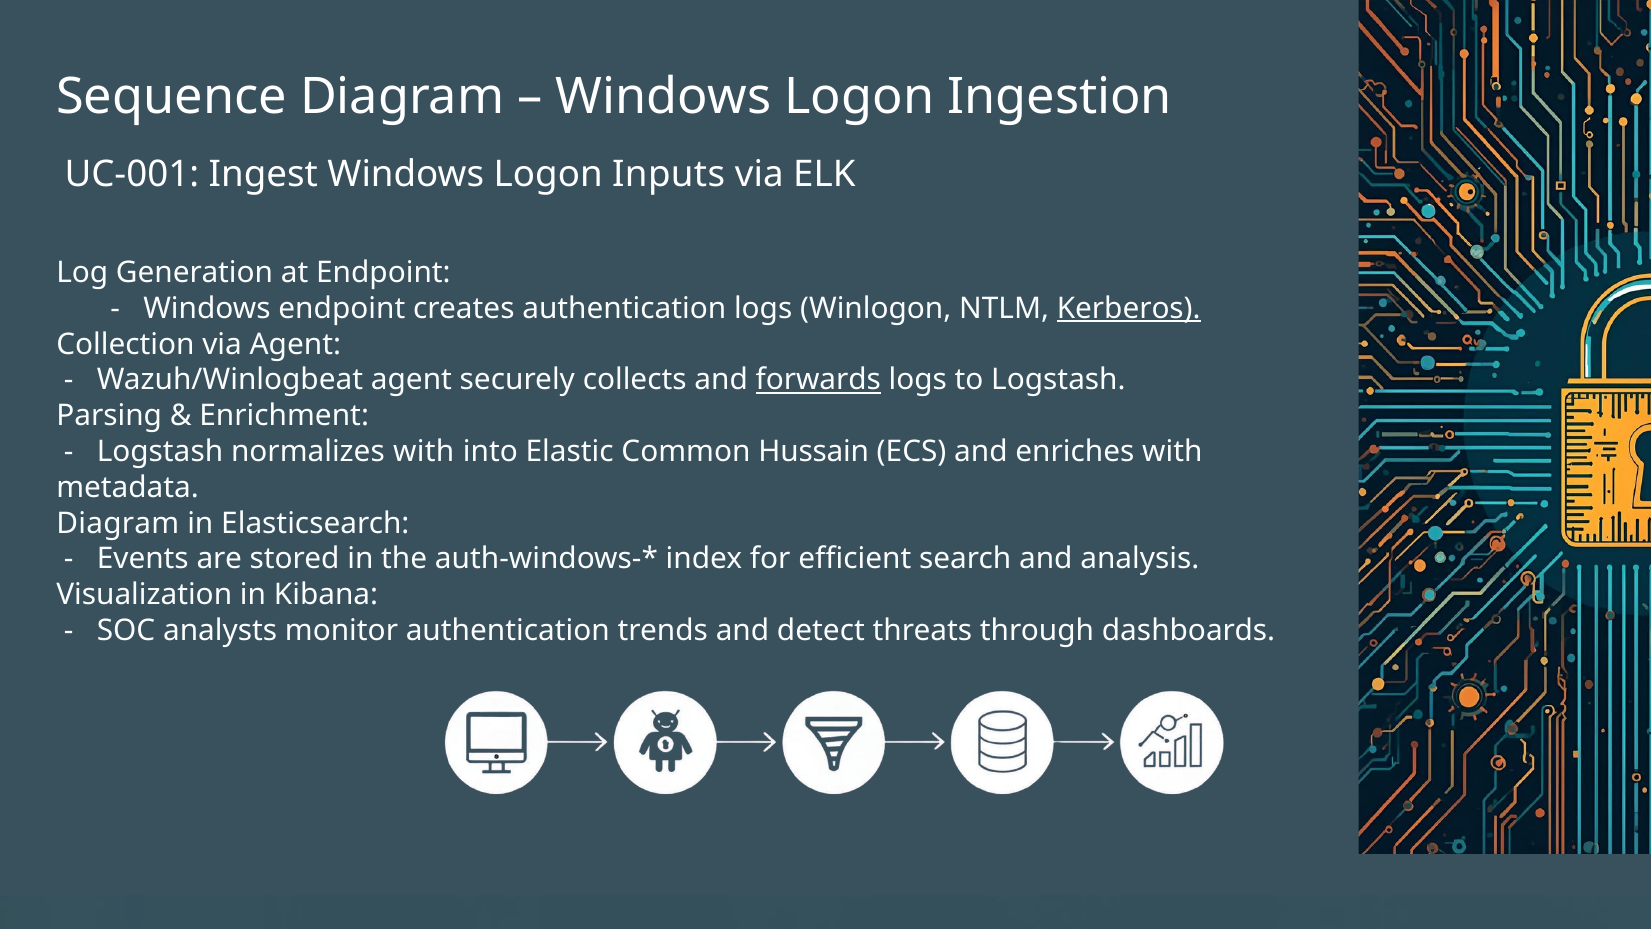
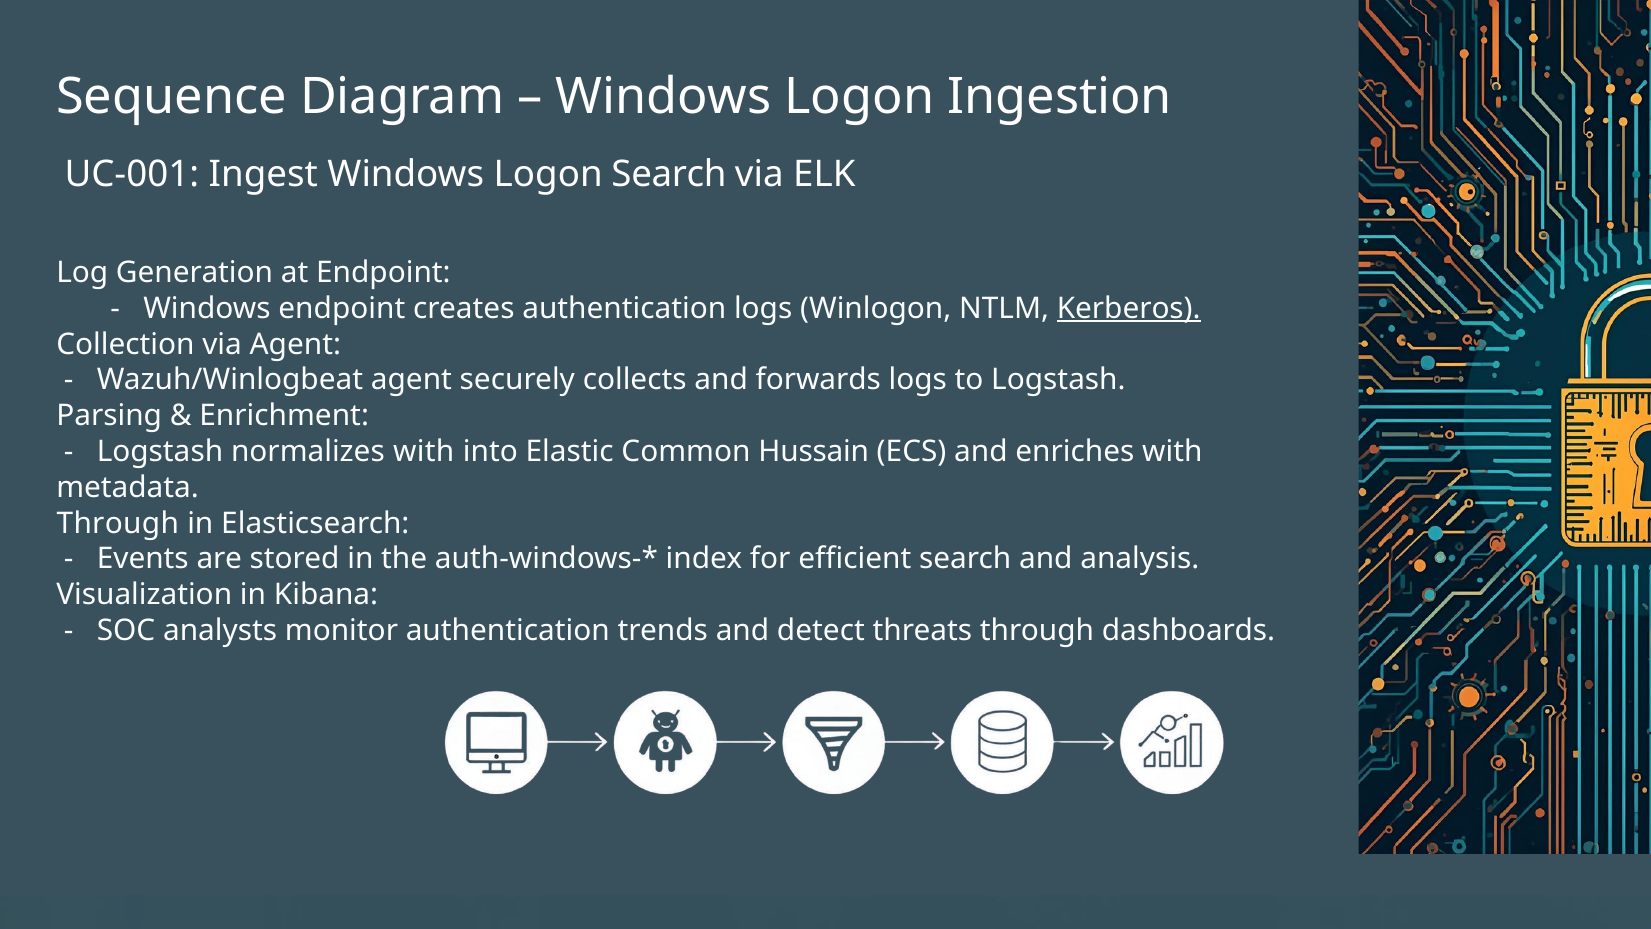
Logon Inputs: Inputs -> Search
forwards underline: present -> none
Diagram at (118, 523): Diagram -> Through
